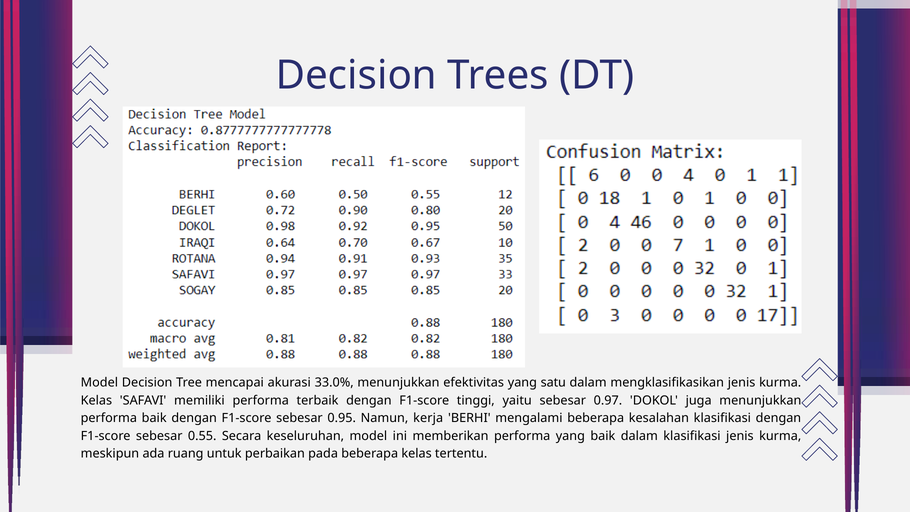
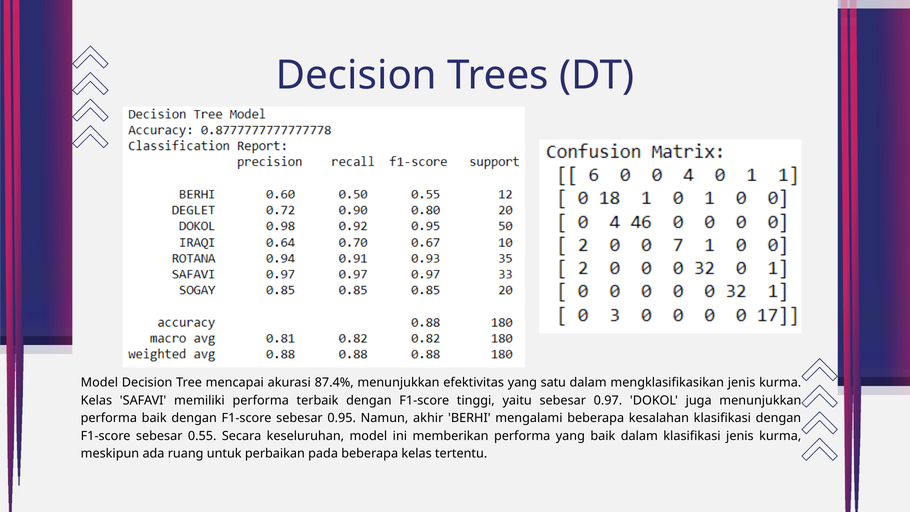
33.0%: 33.0% -> 87.4%
kerja: kerja -> akhir
